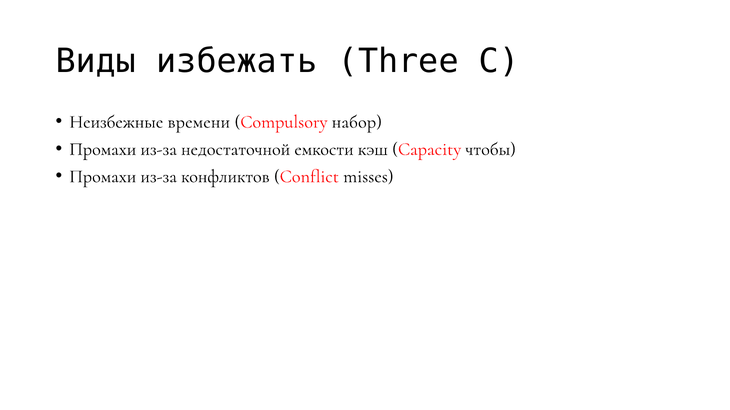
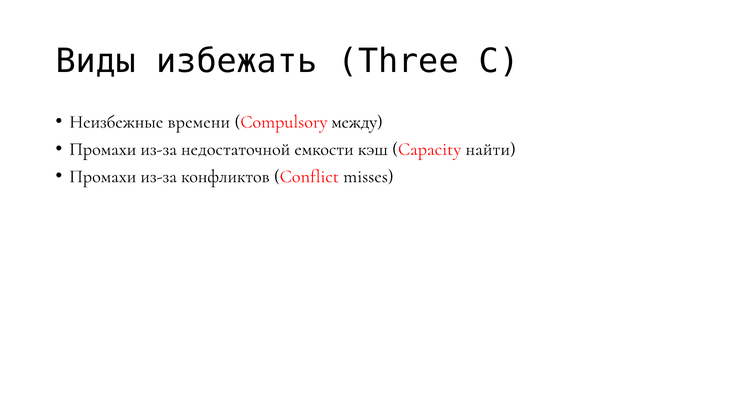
набор: набор -> между
чтобы: чтобы -> найти
